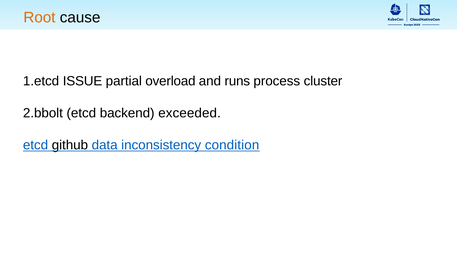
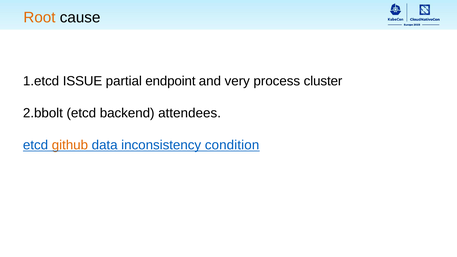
overload: overload -> endpoint
runs: runs -> very
exceeded: exceeded -> attendees
github colour: black -> orange
